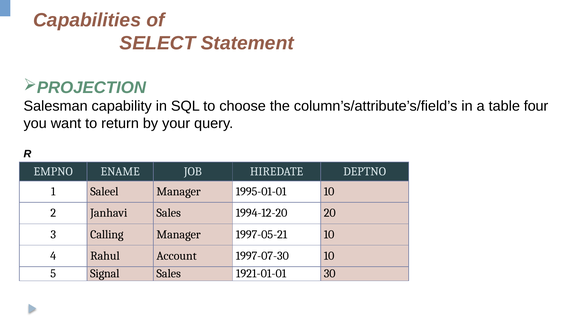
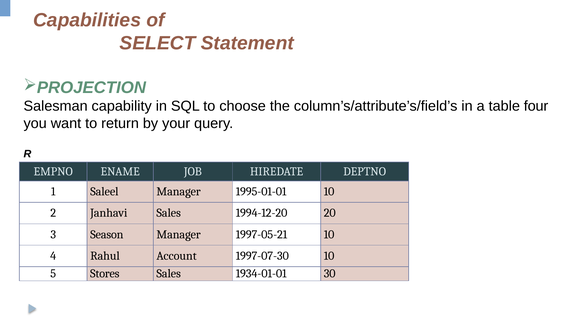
Calling: Calling -> Season
Signal: Signal -> Stores
1921-01-01: 1921-01-01 -> 1934-01-01
